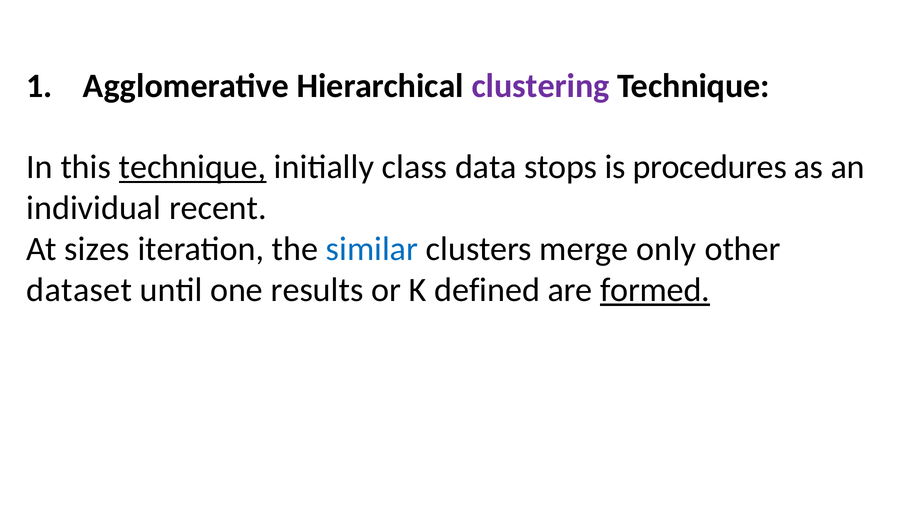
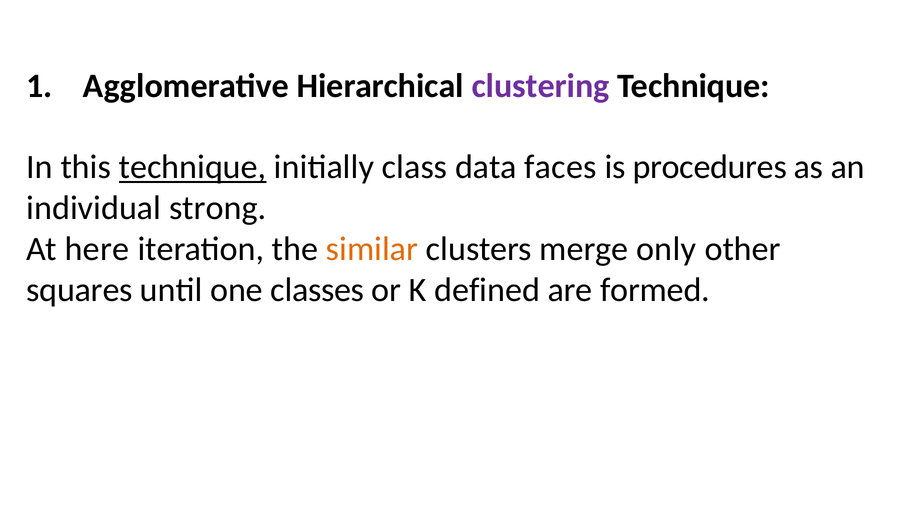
stops: stops -> faces
recent: recent -> strong
sizes: sizes -> here
similar colour: blue -> orange
dataset: dataset -> squares
results: results -> classes
formed underline: present -> none
